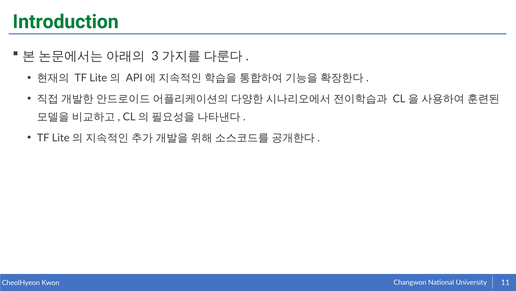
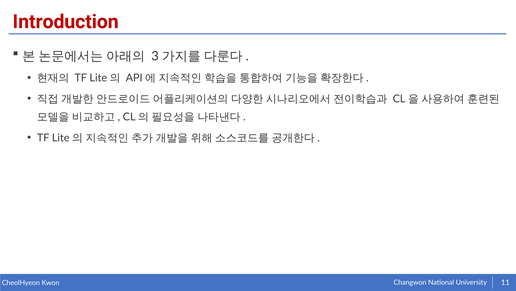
Introduction colour: green -> red
